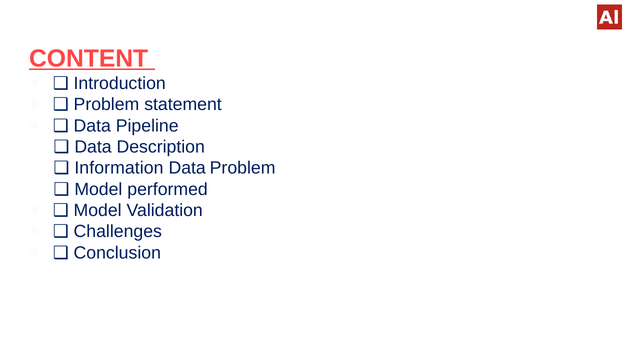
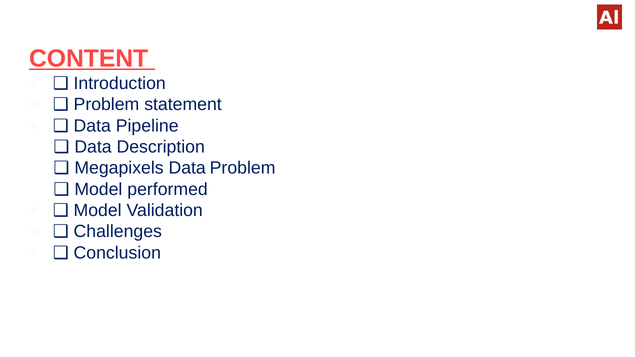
Information: Information -> Megapixels
